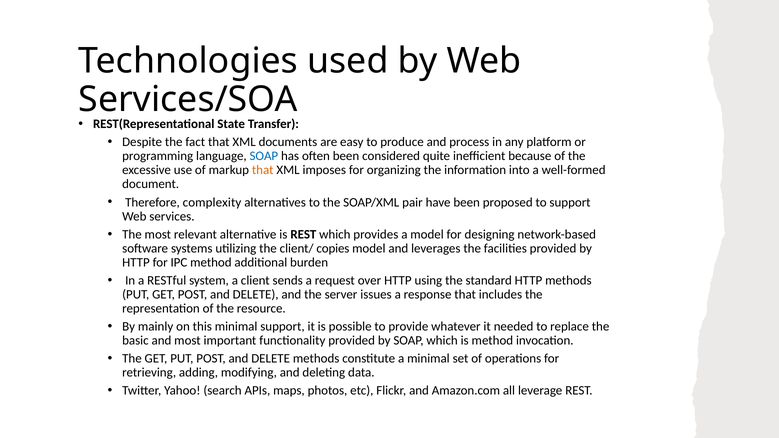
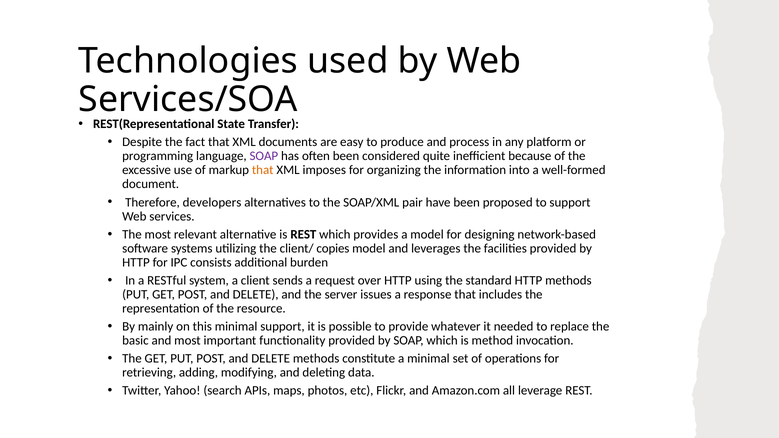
SOAP at (264, 156) colour: blue -> purple
complexity: complexity -> developers
IPC method: method -> consists
